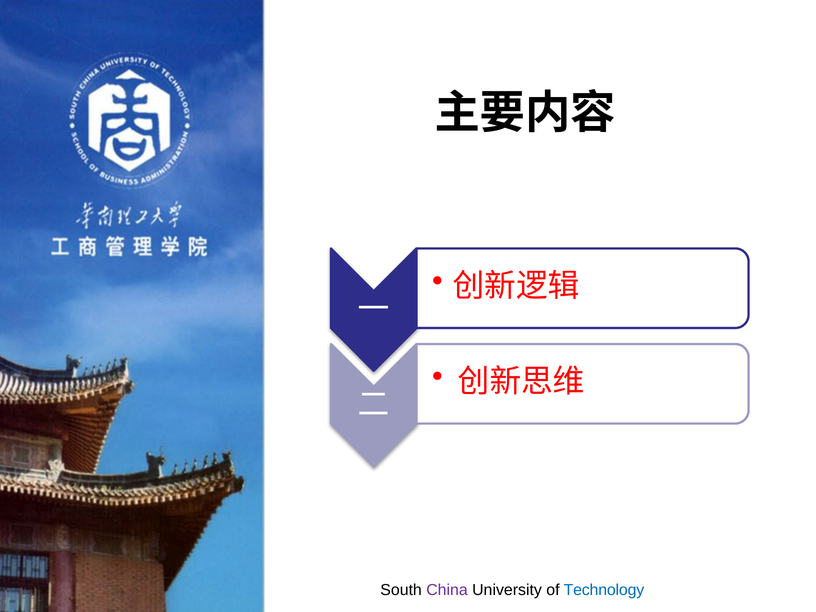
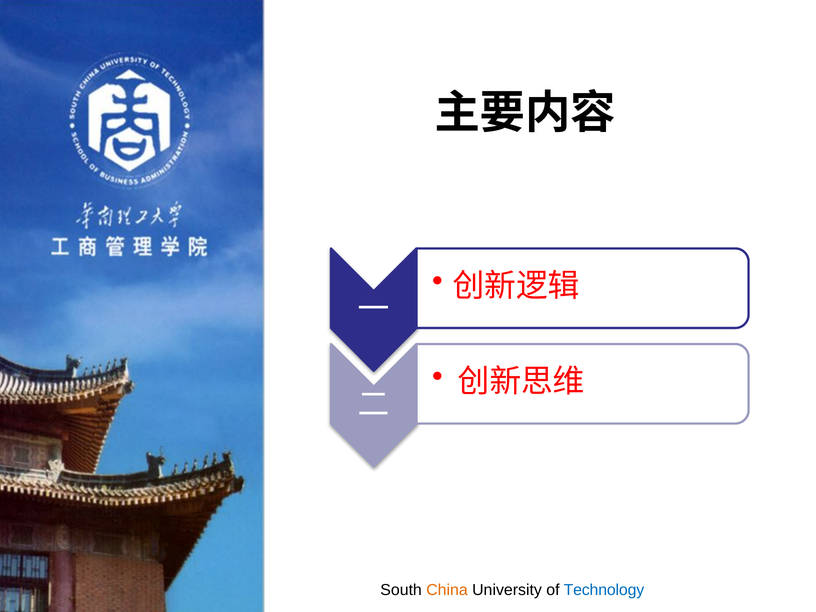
China colour: purple -> orange
